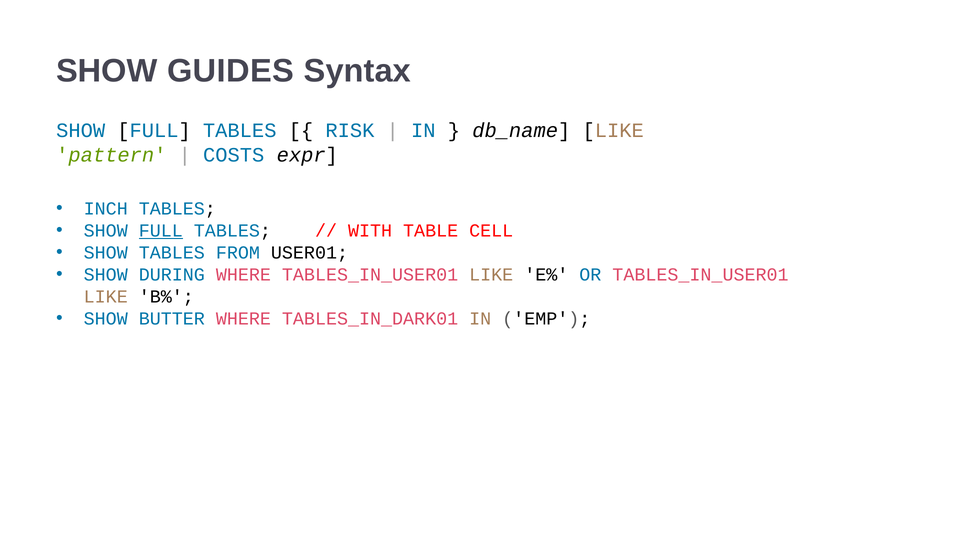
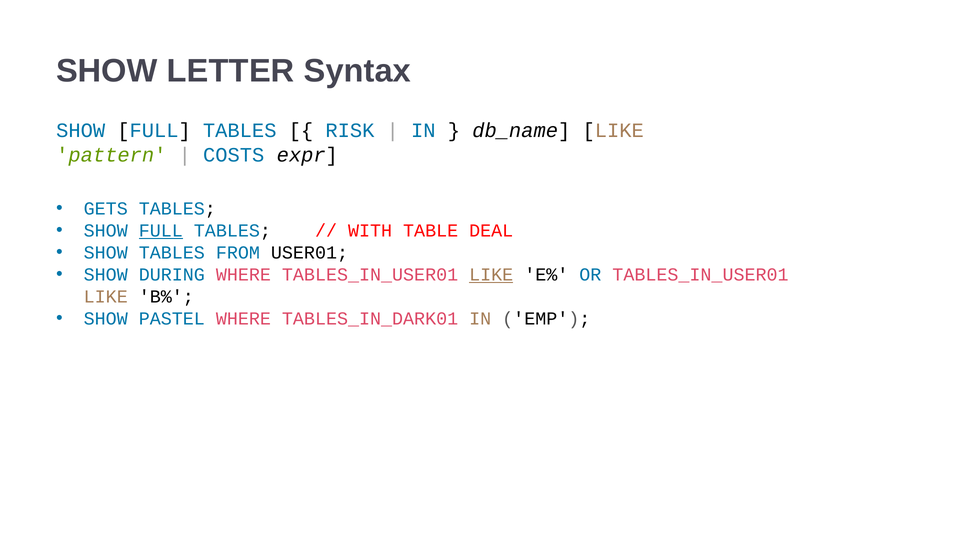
GUIDES: GUIDES -> LETTER
INCH: INCH -> GETS
CELL: CELL -> DEAL
LIKE at (491, 275) underline: none -> present
BUTTER: BUTTER -> PASTEL
